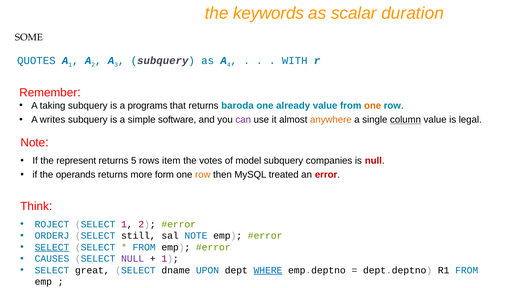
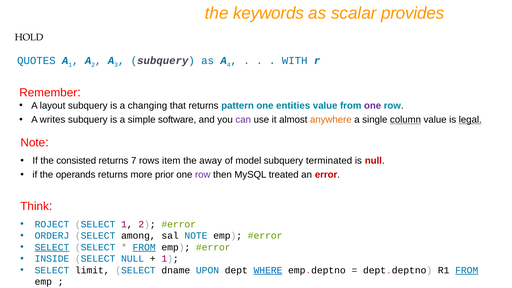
duration: duration -> provides
SOME: SOME -> HOLD
taking: taking -> layout
programs: programs -> changing
baroda: baroda -> pattern
already: already -> entities
one at (373, 106) colour: orange -> purple
legal underline: none -> present
represent: represent -> consisted
5: 5 -> 7
votes: votes -> away
companies: companies -> terminated
form: form -> prior
row at (203, 175) colour: orange -> purple
still: still -> among
FROM at (144, 247) underline: none -> present
CAUSES: CAUSES -> INSIDE
NULL at (133, 259) colour: purple -> blue
great: great -> limit
FROM at (467, 270) underline: none -> present
